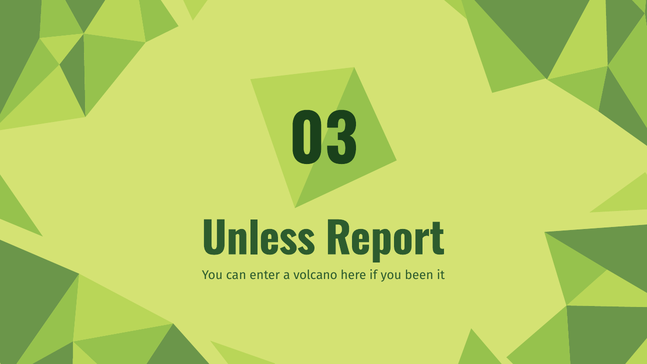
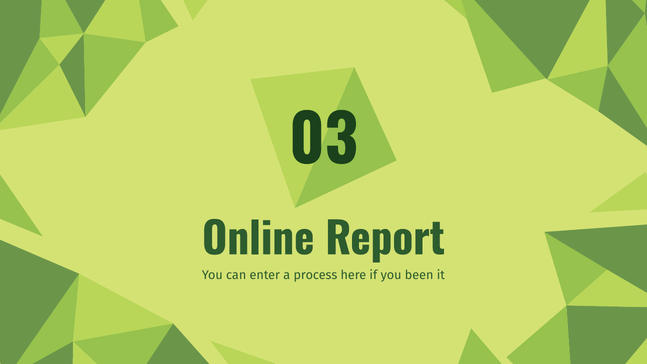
Unless: Unless -> Online
volcano: volcano -> process
